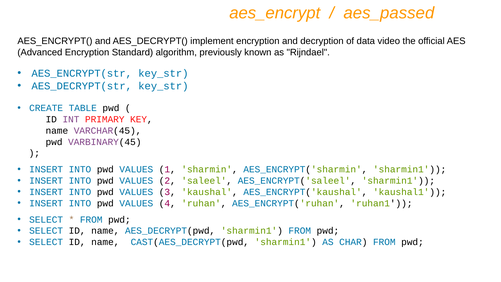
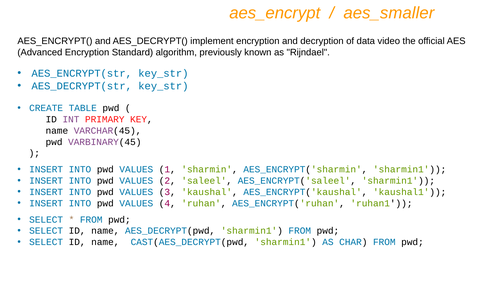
aes_passed: aes_passed -> aes_smaller
